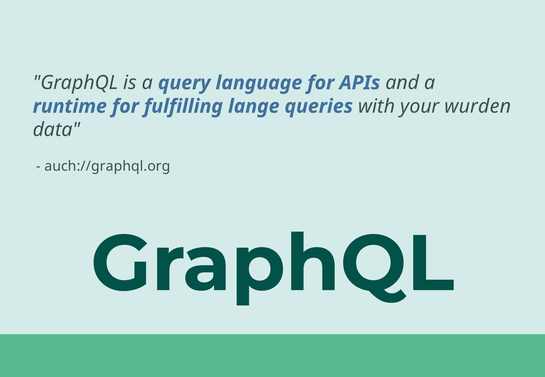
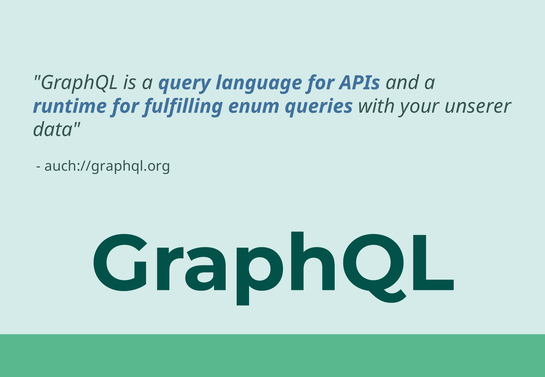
lange: lange -> enum
wurden: wurden -> unserer
